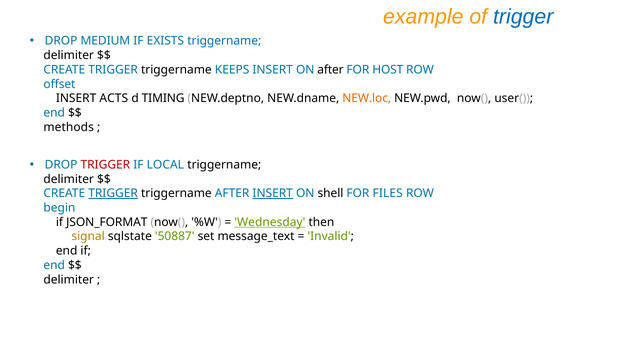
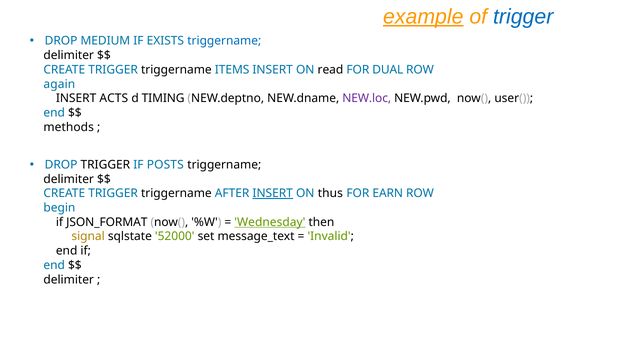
example underline: none -> present
KEEPS: KEEPS -> ITEMS
ON after: after -> read
HOST: HOST -> DUAL
offset: offset -> again
NEW.loc colour: orange -> purple
TRIGGER at (105, 165) colour: red -> black
LOCAL: LOCAL -> POSTS
TRIGGER at (113, 193) underline: present -> none
shell: shell -> thus
FILES: FILES -> EARN
50887: 50887 -> 52000
